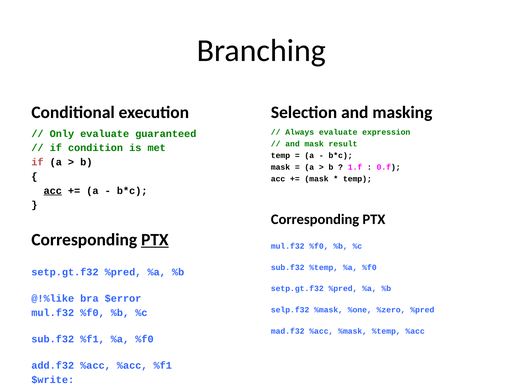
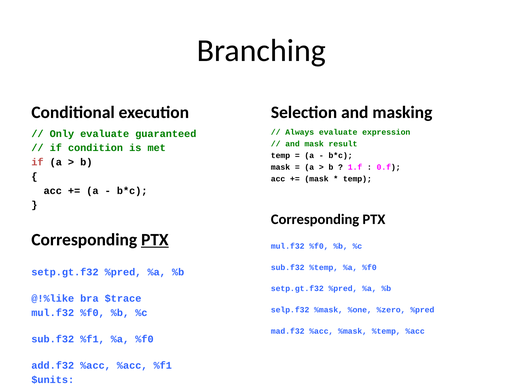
acc at (53, 191) underline: present -> none
$error: $error -> $trace
$write: $write -> $units
